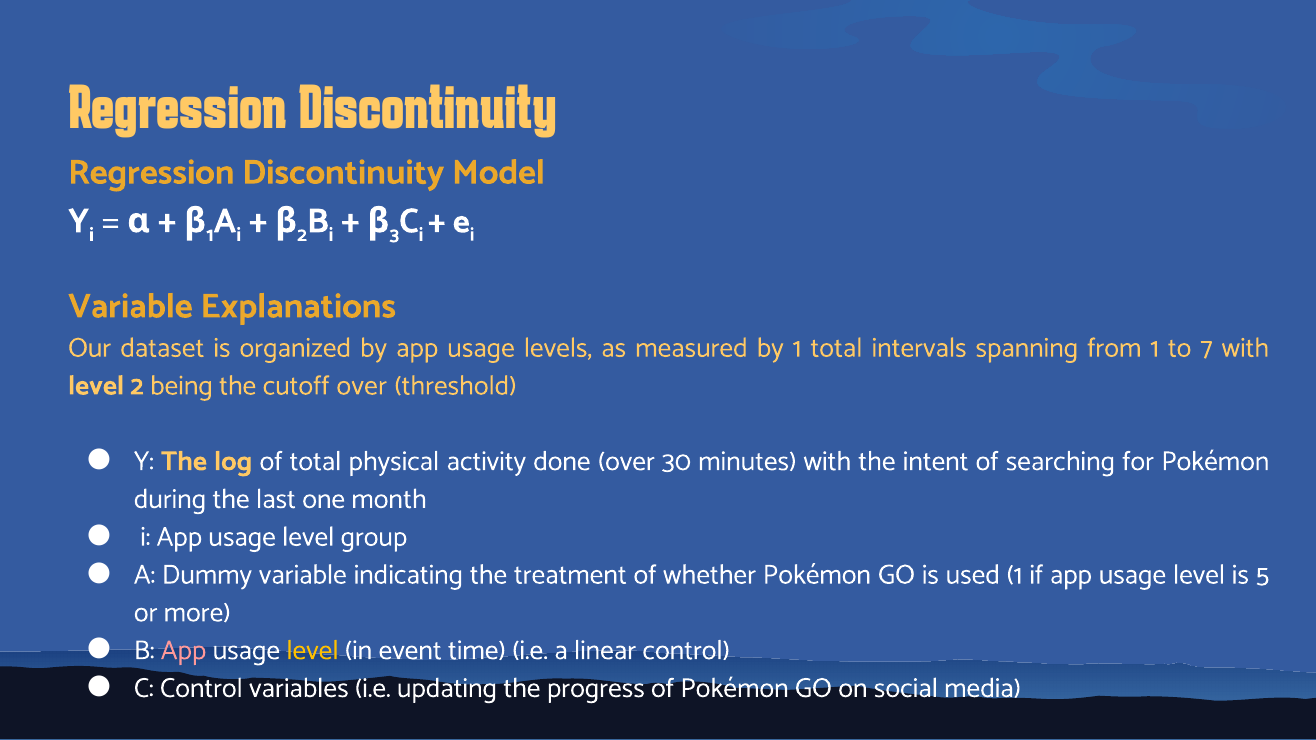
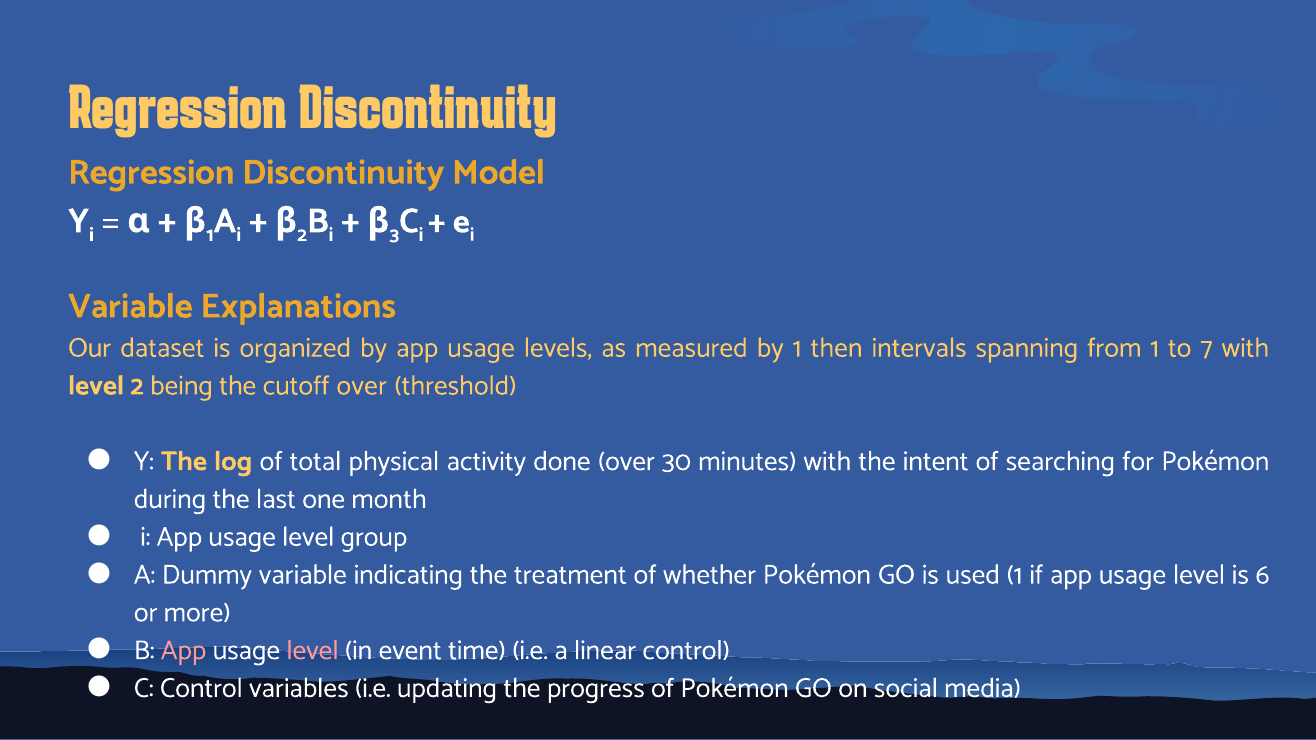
1 total: total -> then
5: 5 -> 6
level at (312, 650) colour: yellow -> pink
